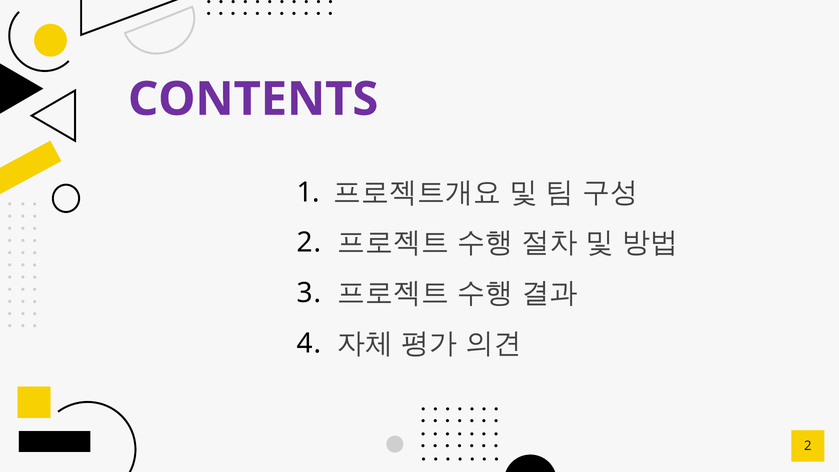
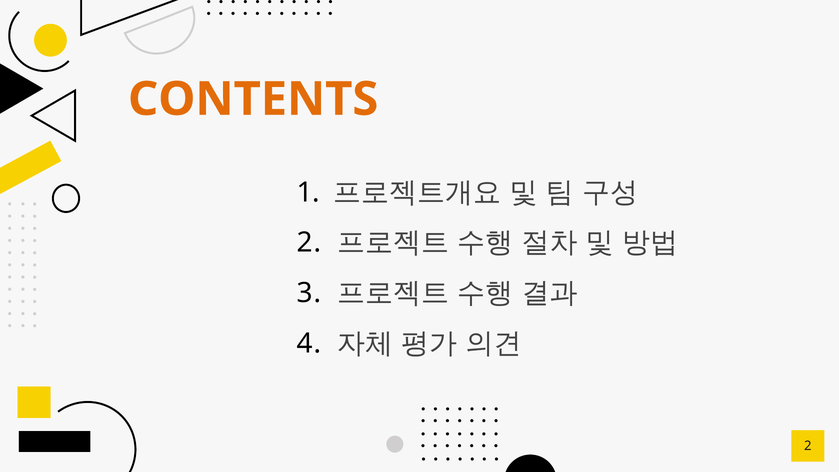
CONTENTS colour: purple -> orange
